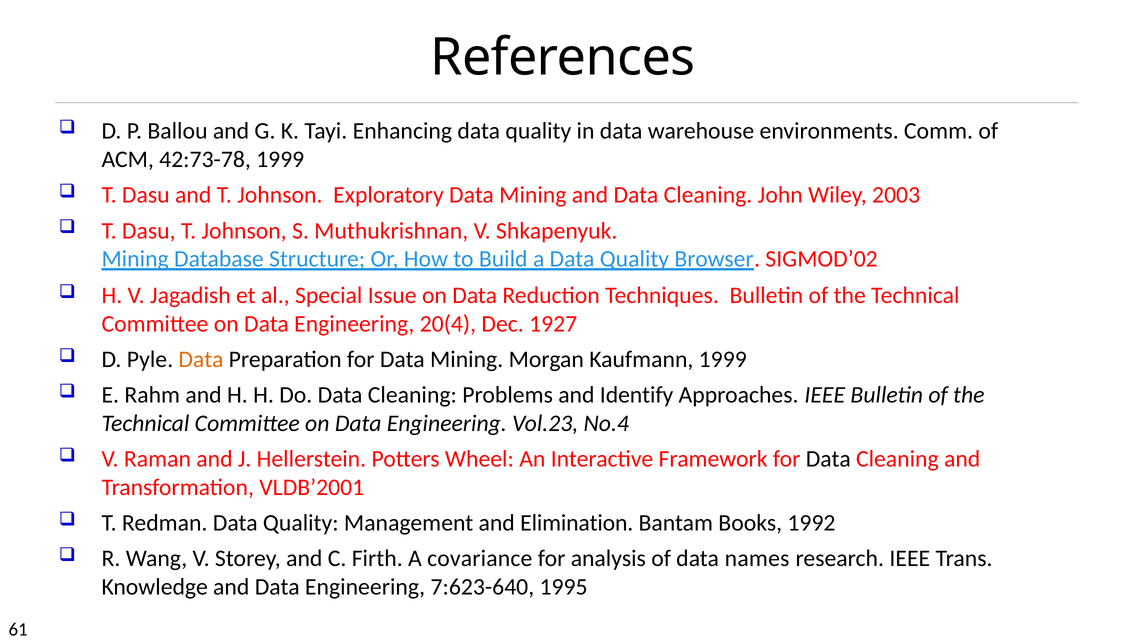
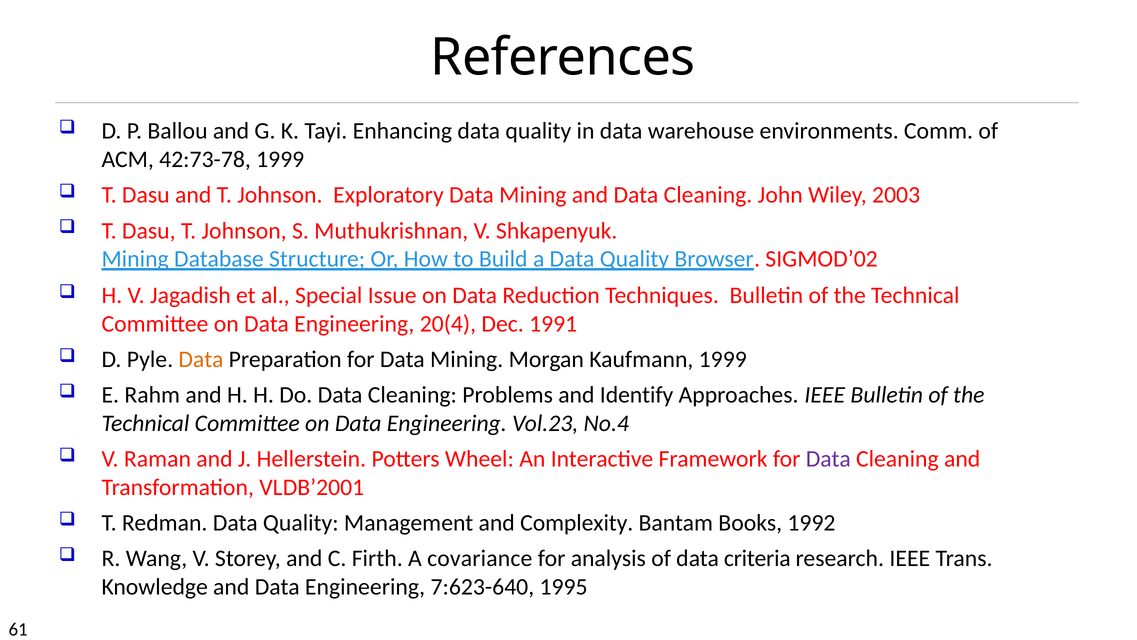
1927: 1927 -> 1991
Data at (828, 459) colour: black -> purple
Elimination: Elimination -> Complexity
names: names -> criteria
